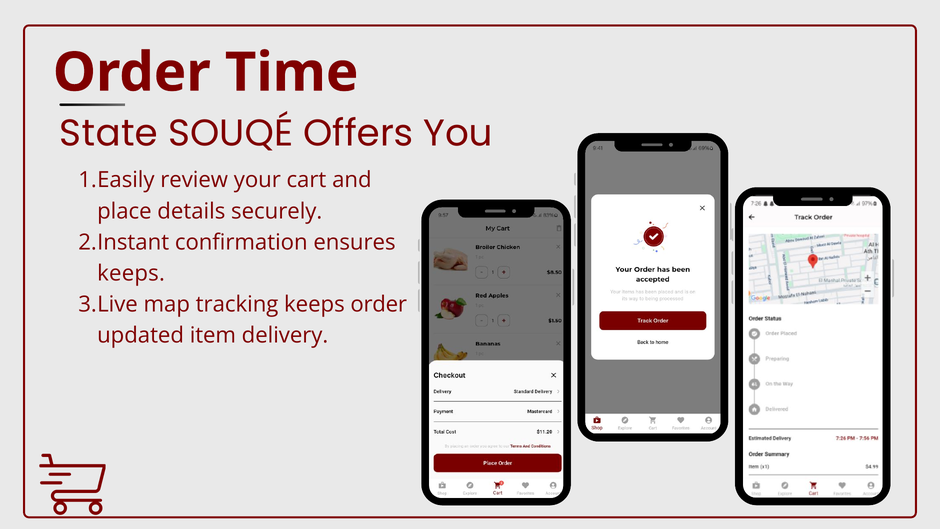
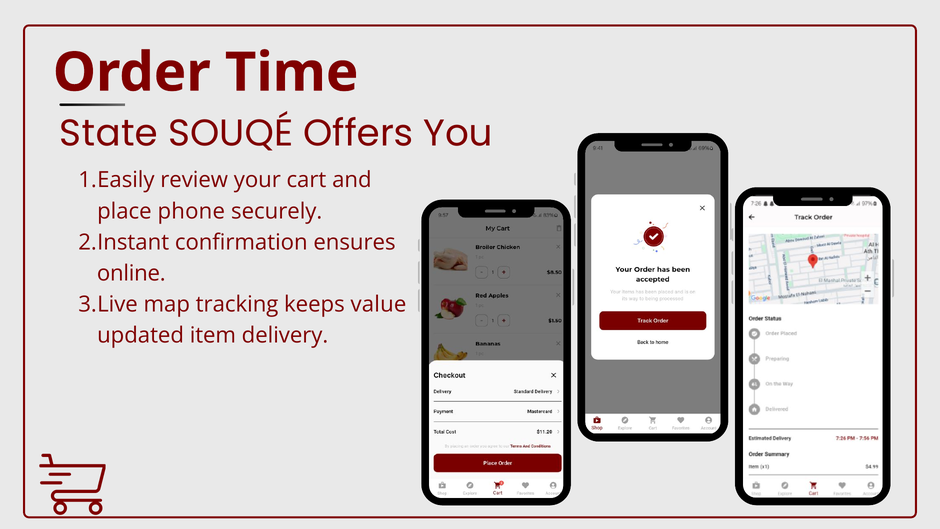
details: details -> phone
keeps at (131, 273): keeps -> online
keeps order: order -> value
